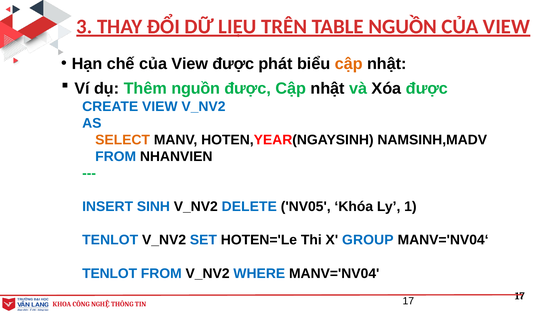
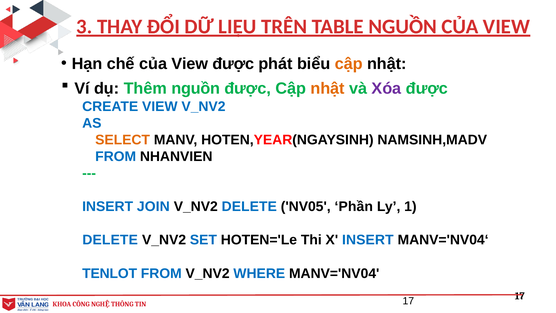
nhật at (328, 88) colour: black -> orange
Xóa colour: black -> purple
SINH: SINH -> JOIN
Khóa: Khóa -> Phần
TENLOT at (110, 240): TENLOT -> DELETE
X GROUP: GROUP -> INSERT
